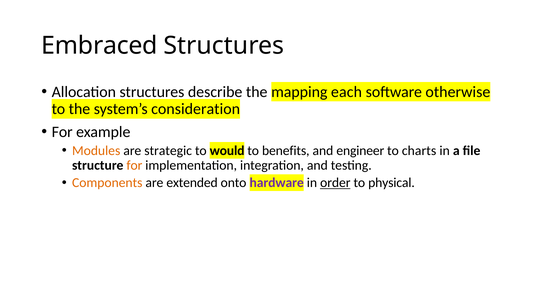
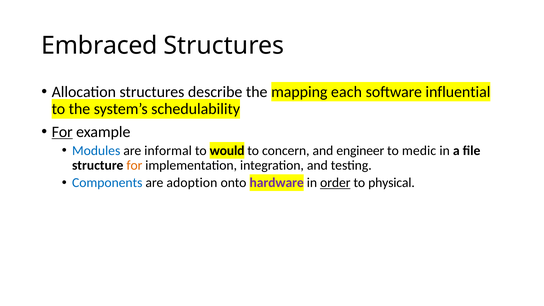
otherwise: otherwise -> influential
consideration: consideration -> schedulability
For at (62, 132) underline: none -> present
Modules colour: orange -> blue
strategic: strategic -> informal
benefits: benefits -> concern
charts: charts -> medic
Components colour: orange -> blue
extended: extended -> adoption
